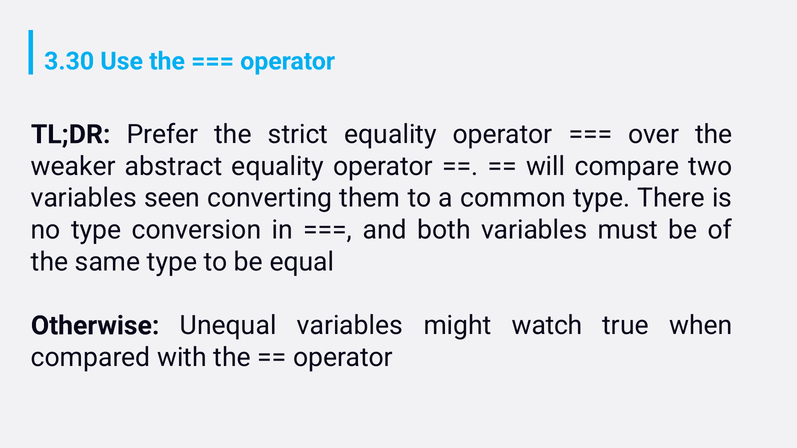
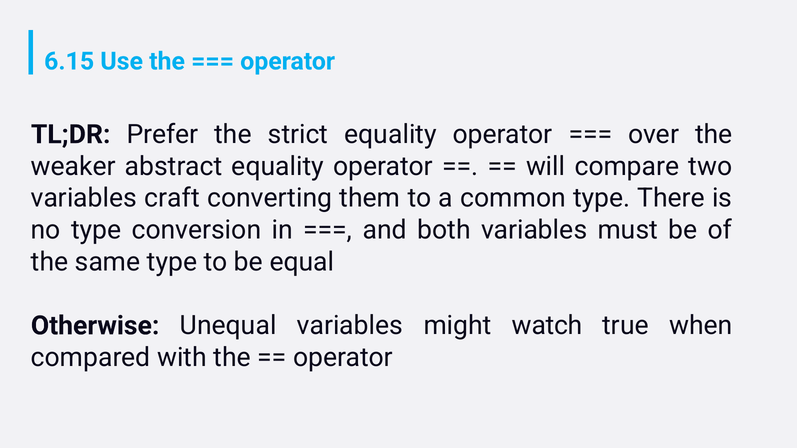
3.30: 3.30 -> 6.15
seen: seen -> craft
